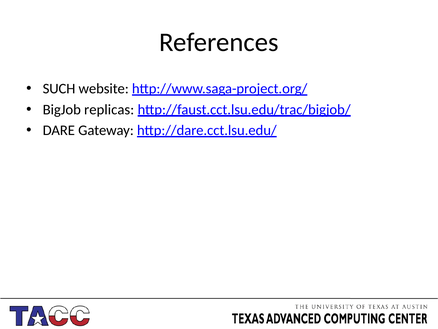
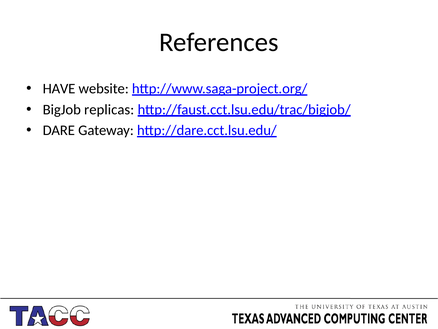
SUCH: SUCH -> HAVE
